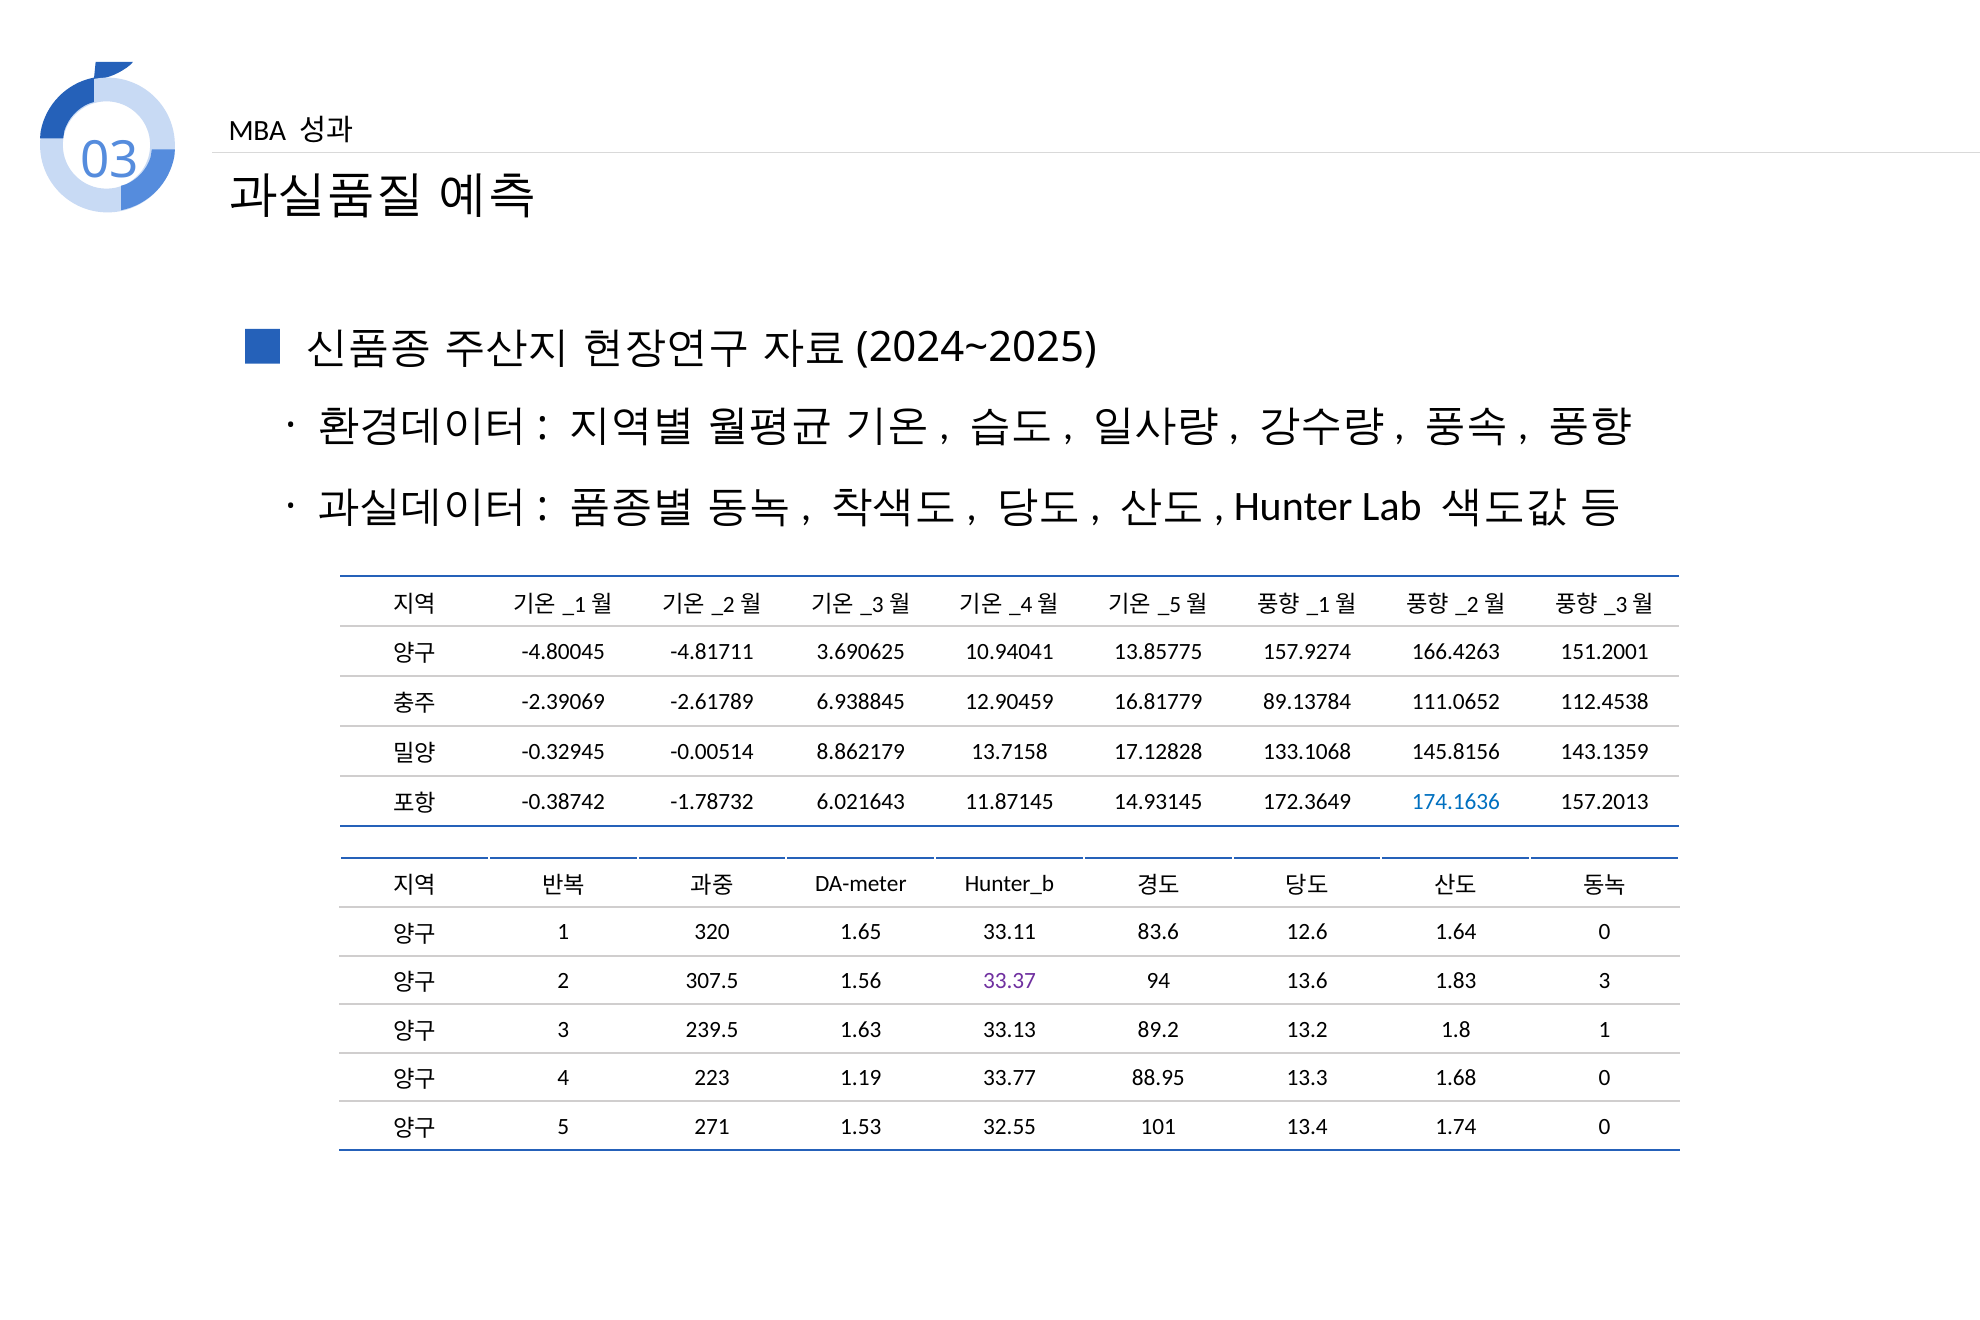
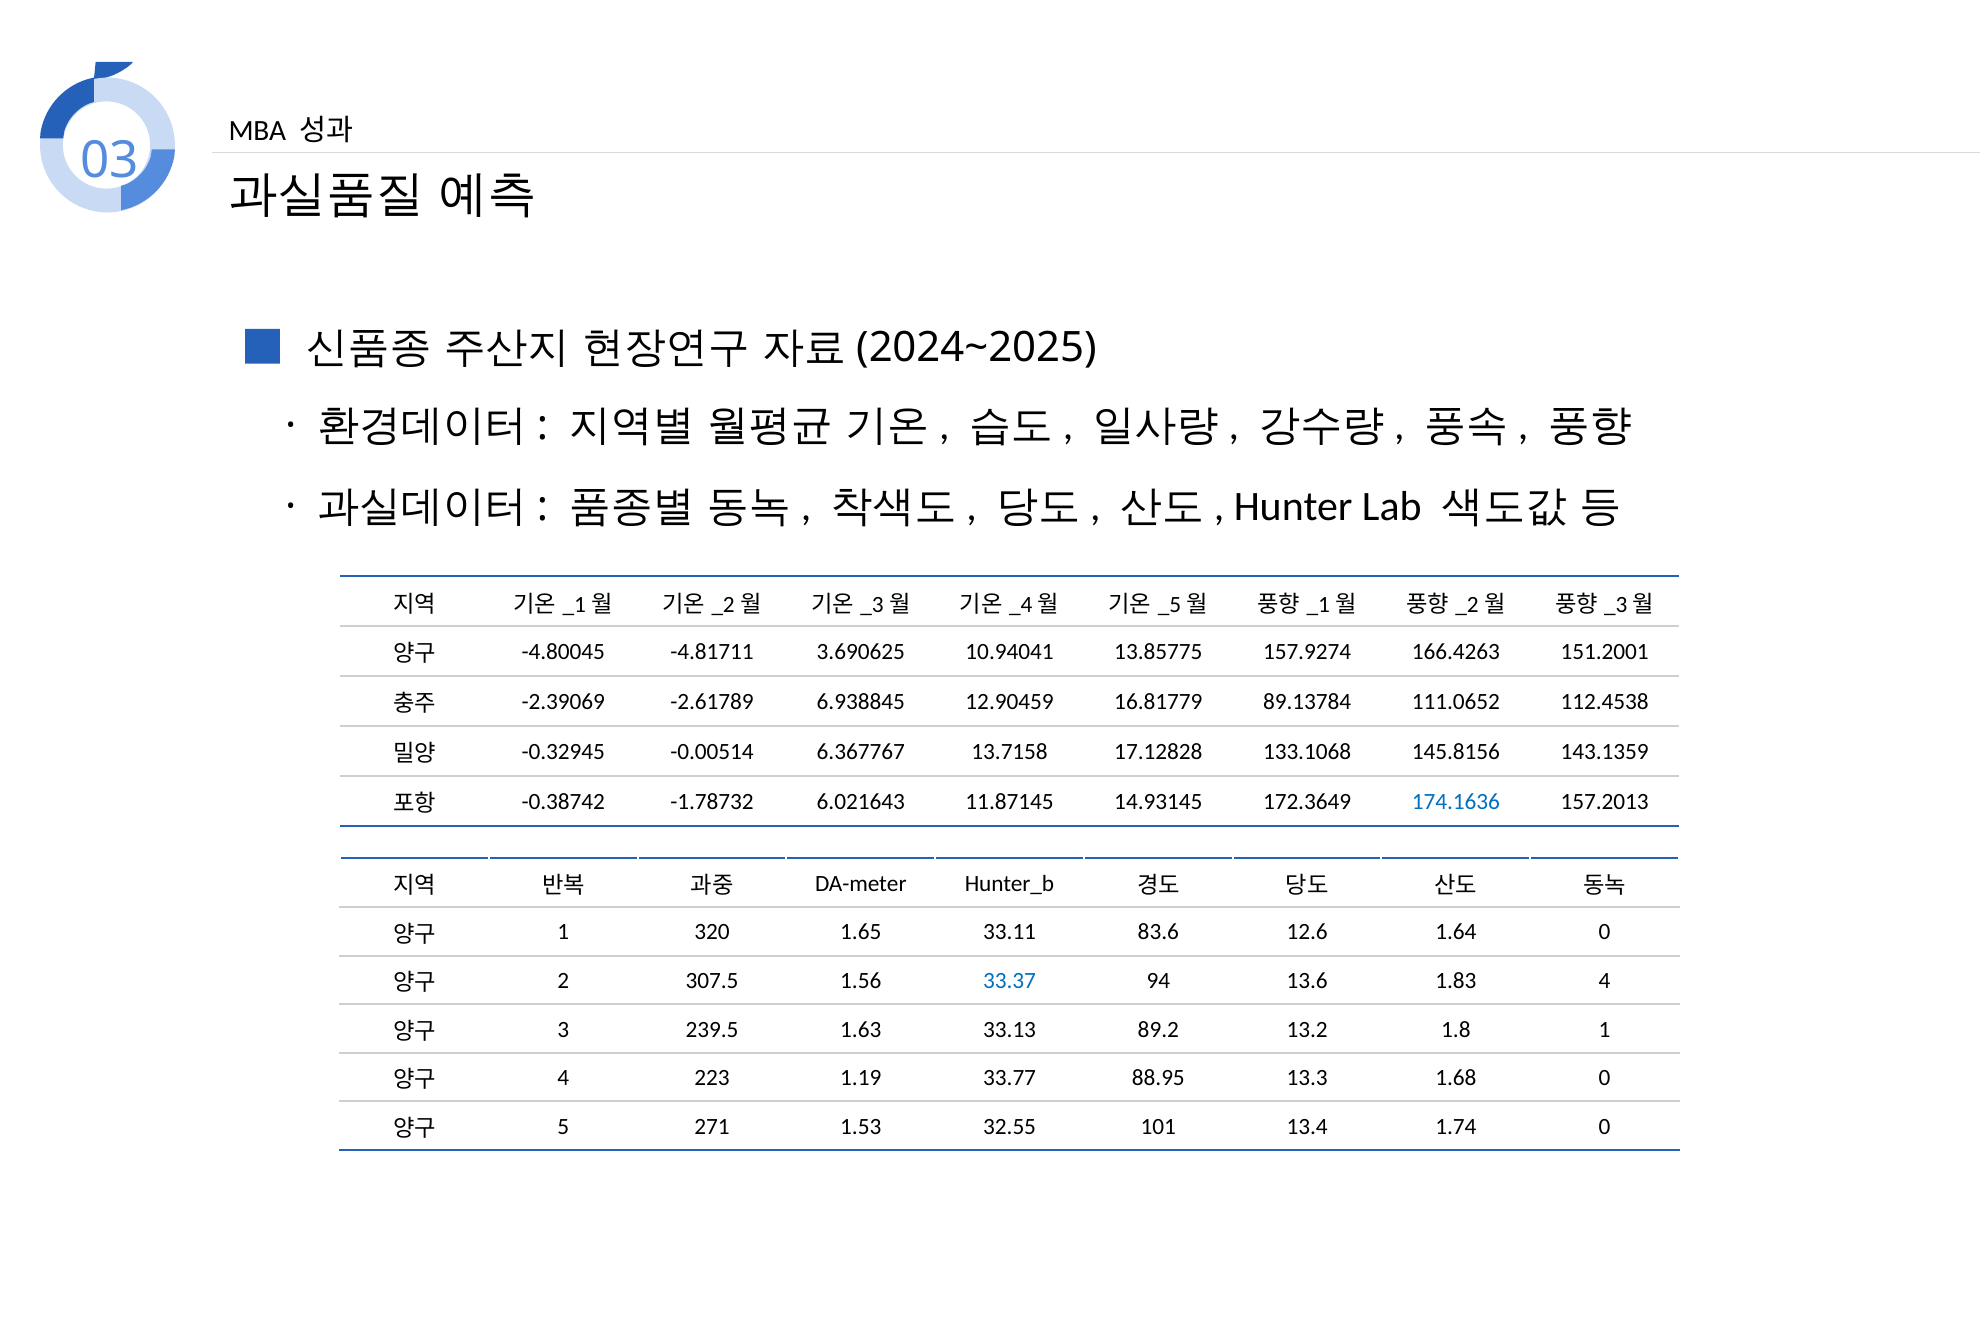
8.862179: 8.862179 -> 6.367767
33.37 colour: purple -> blue
1.83 3: 3 -> 4
